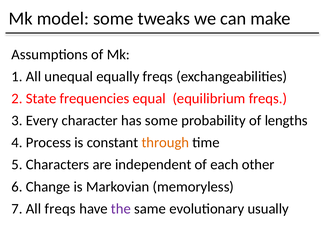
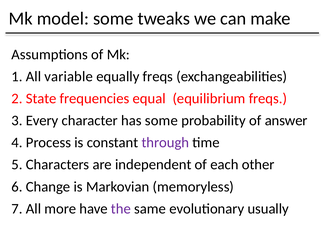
unequal: unequal -> variable
lengths: lengths -> answer
through colour: orange -> purple
All freqs: freqs -> more
